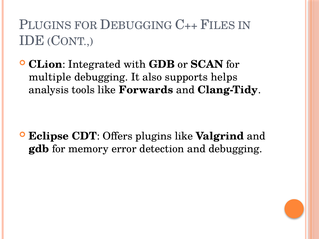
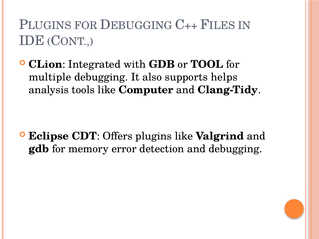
SCAN: SCAN -> TOOL
Forwards: Forwards -> Computer
